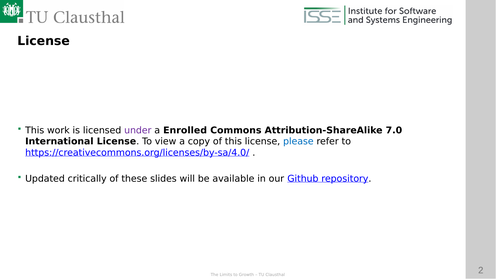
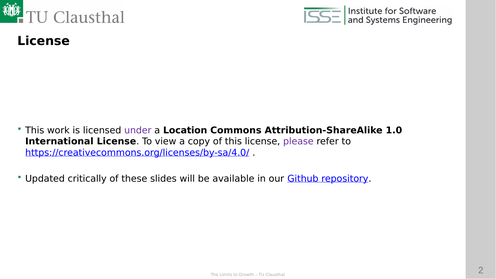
Enrolled: Enrolled -> Location
7.0: 7.0 -> 1.0
please colour: blue -> purple
